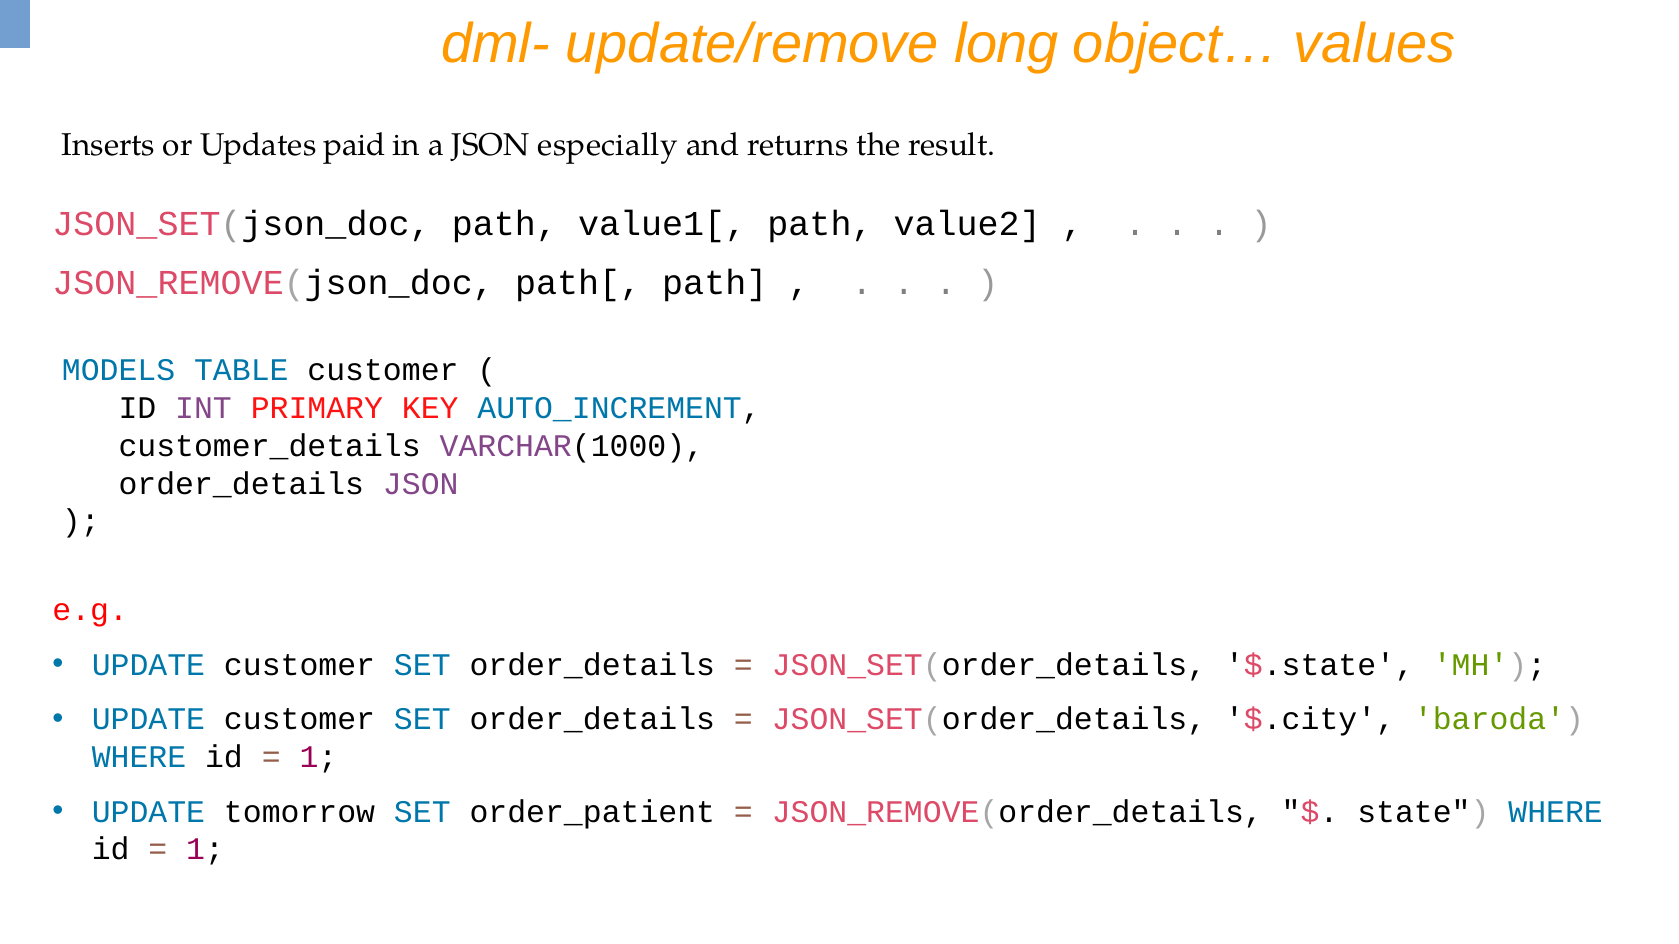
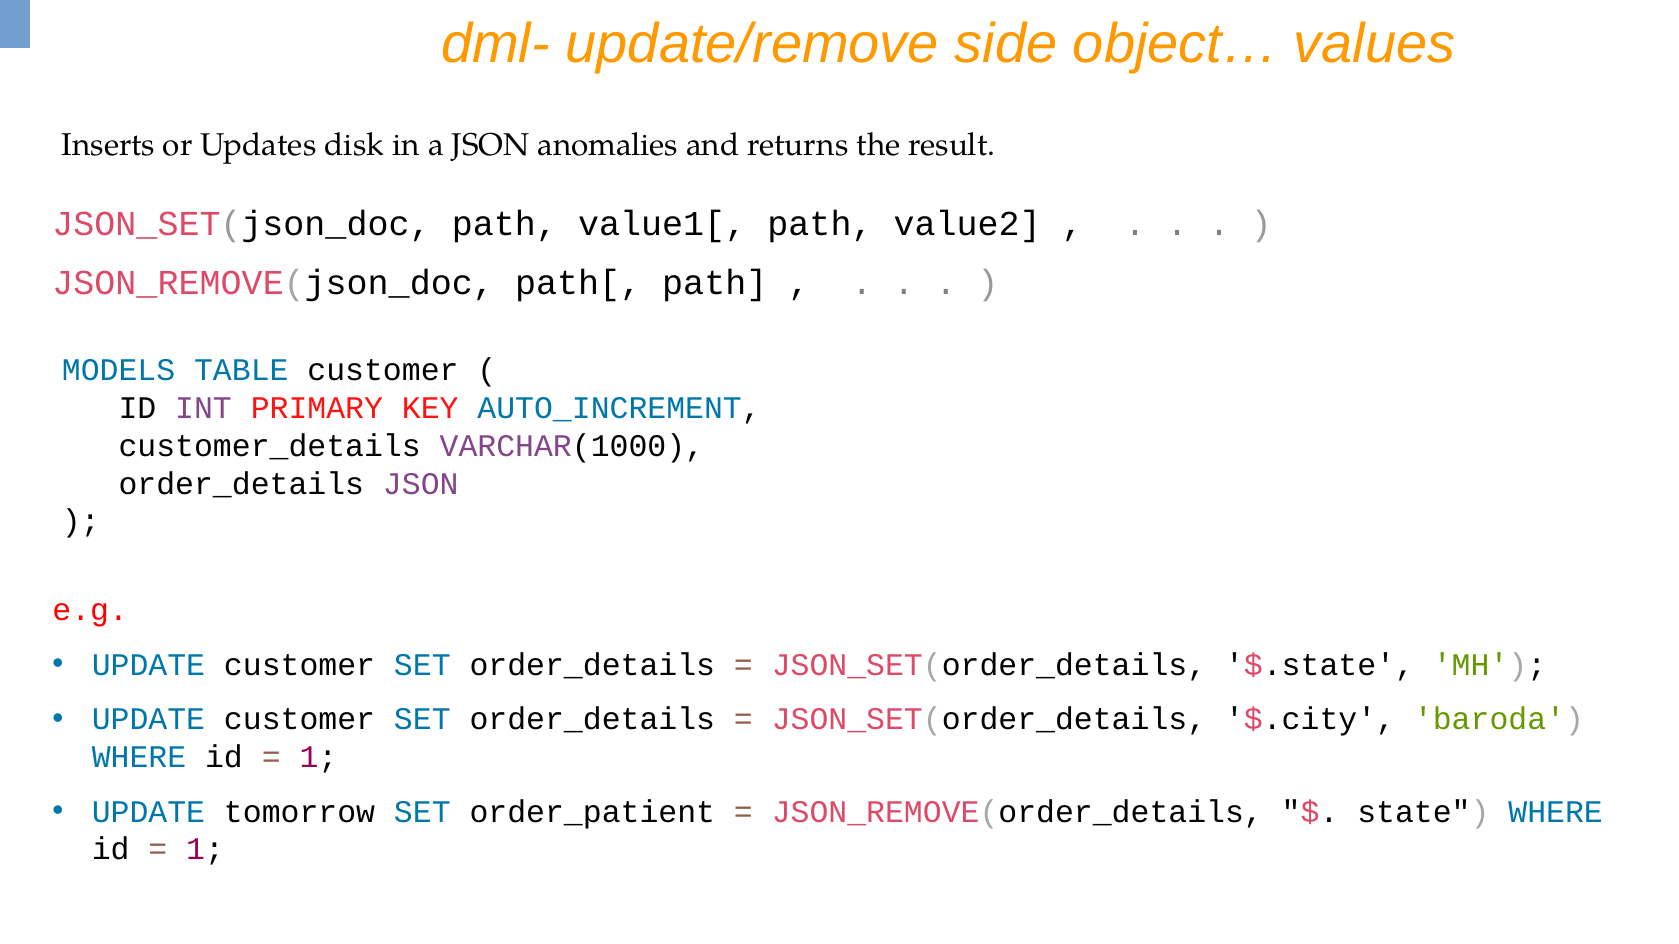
long: long -> side
paid: paid -> disk
especially: especially -> anomalies
